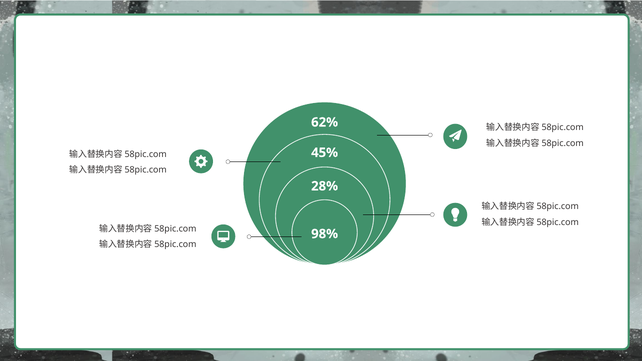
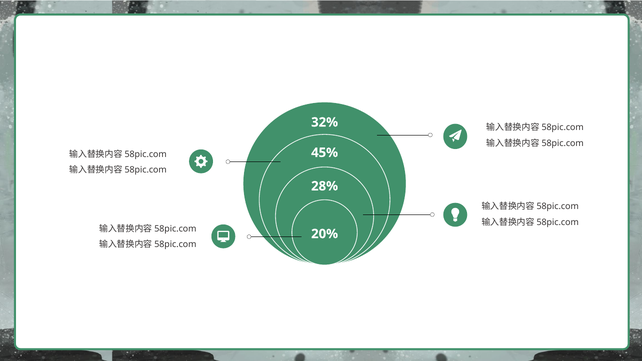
62%: 62% -> 32%
98%: 98% -> 20%
